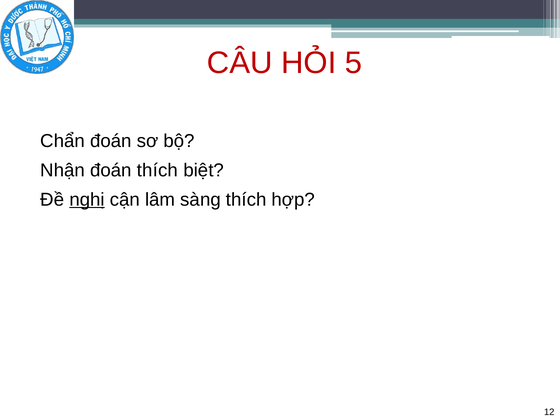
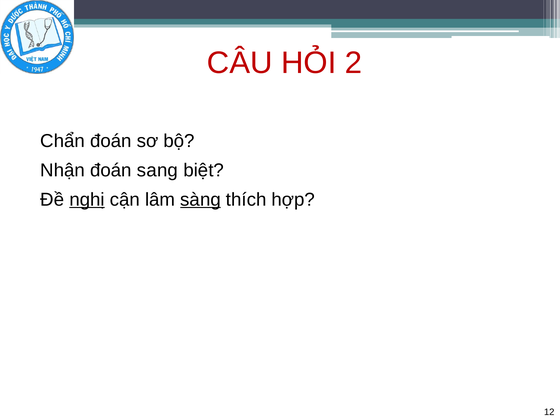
5: 5 -> 2
đoán thích: thích -> sang
sàng underline: none -> present
